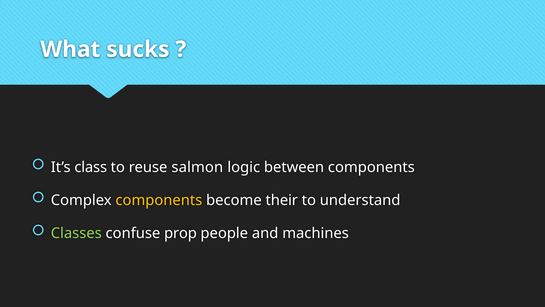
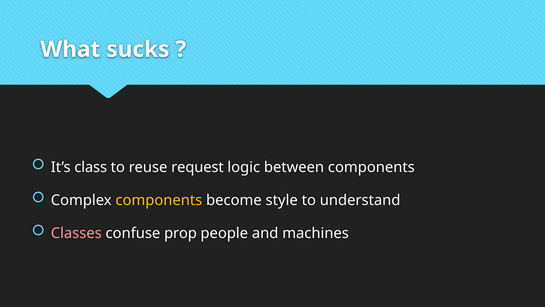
salmon: salmon -> request
their: their -> style
Classes colour: light green -> pink
